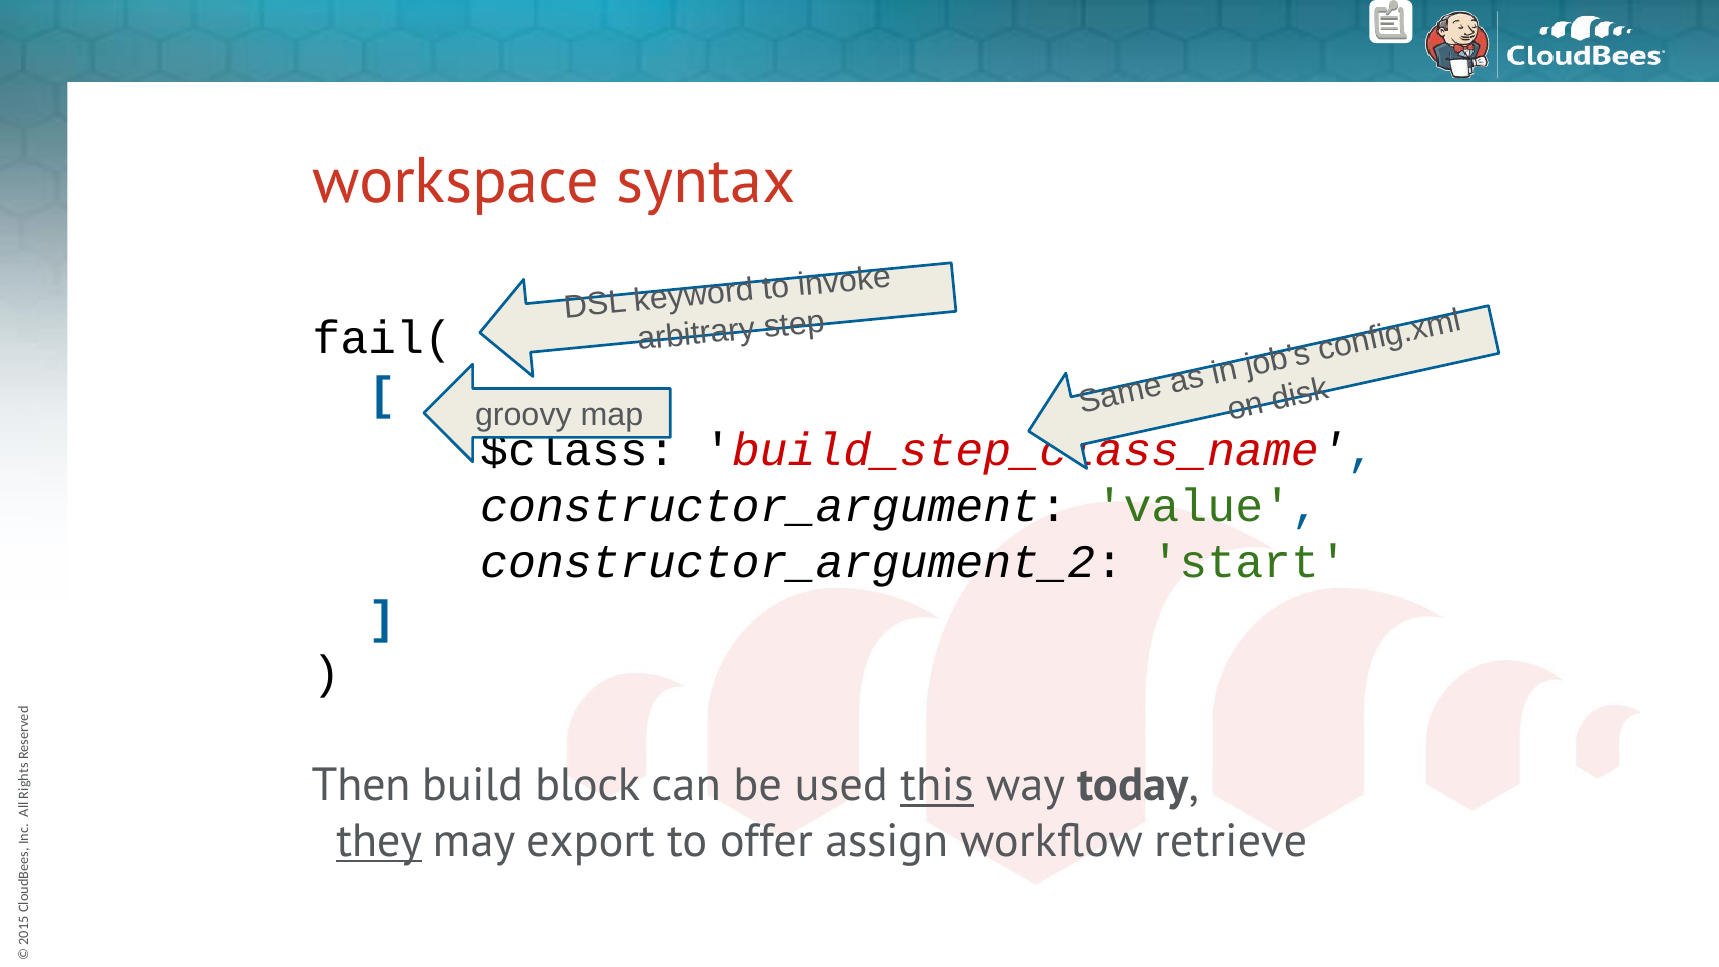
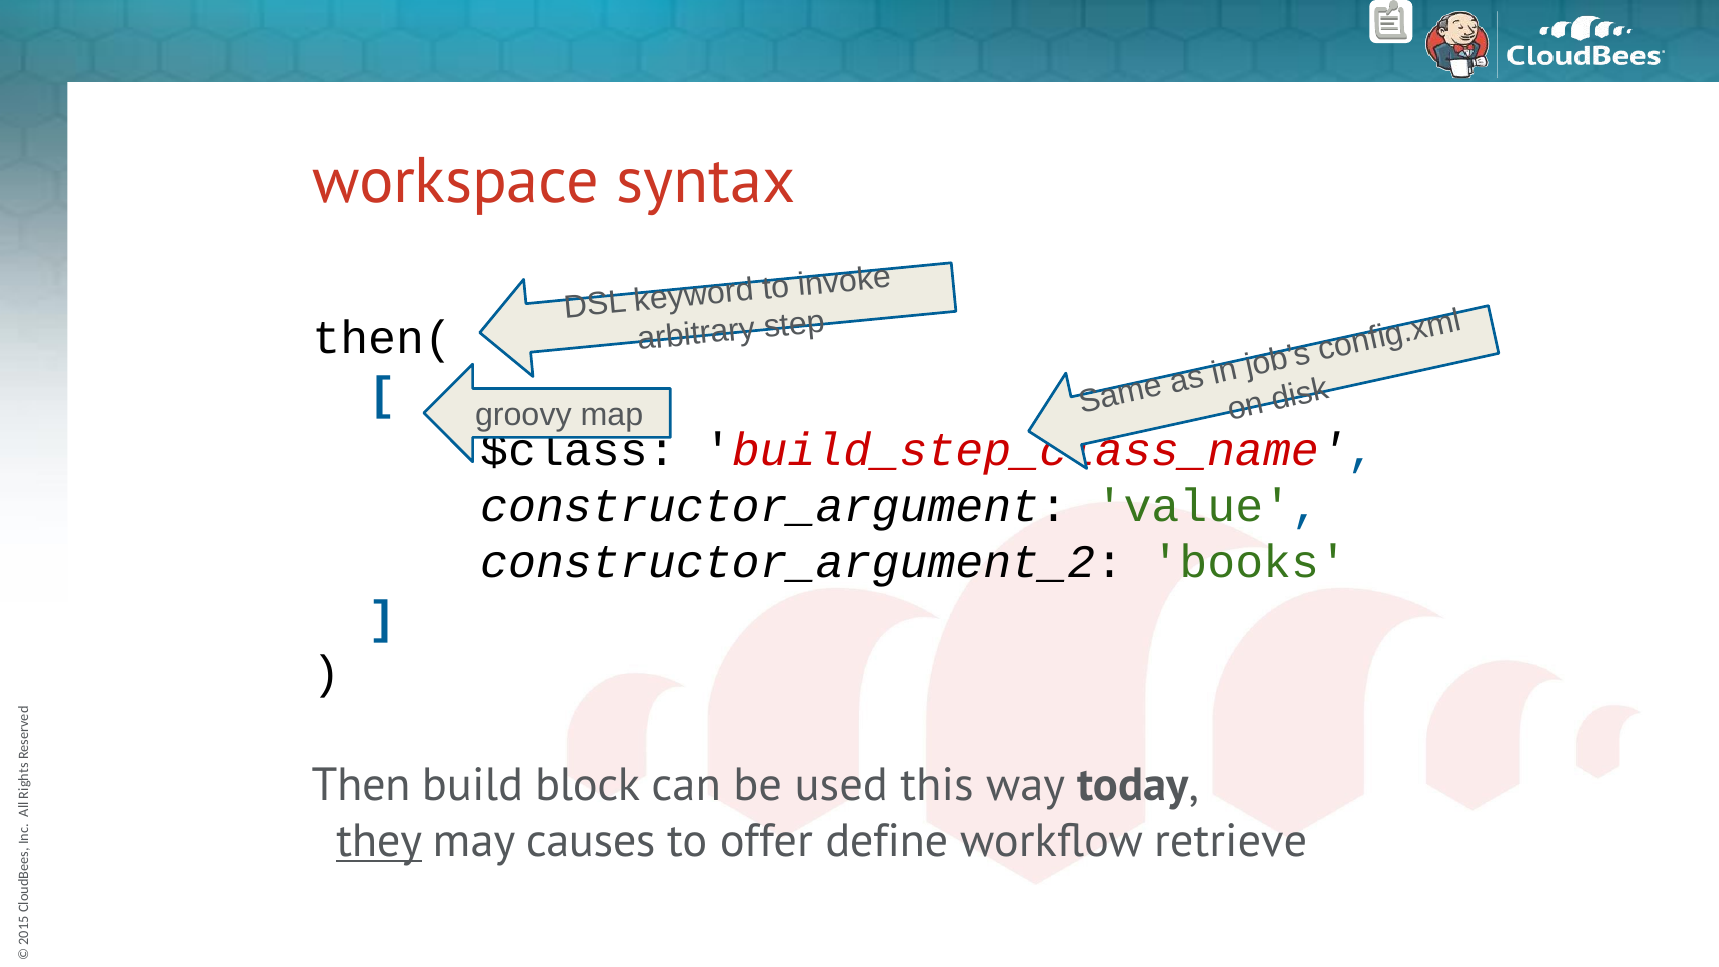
fail(: fail( -> then(
start: start -> books
this underline: present -> none
export: export -> causes
assign: assign -> define
